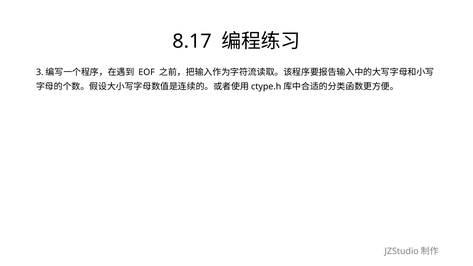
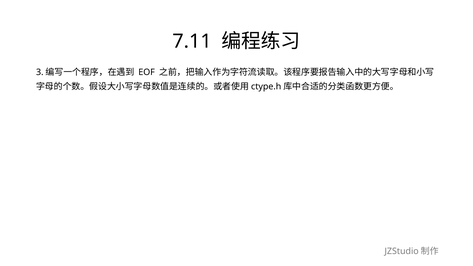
8.17: 8.17 -> 7.11
